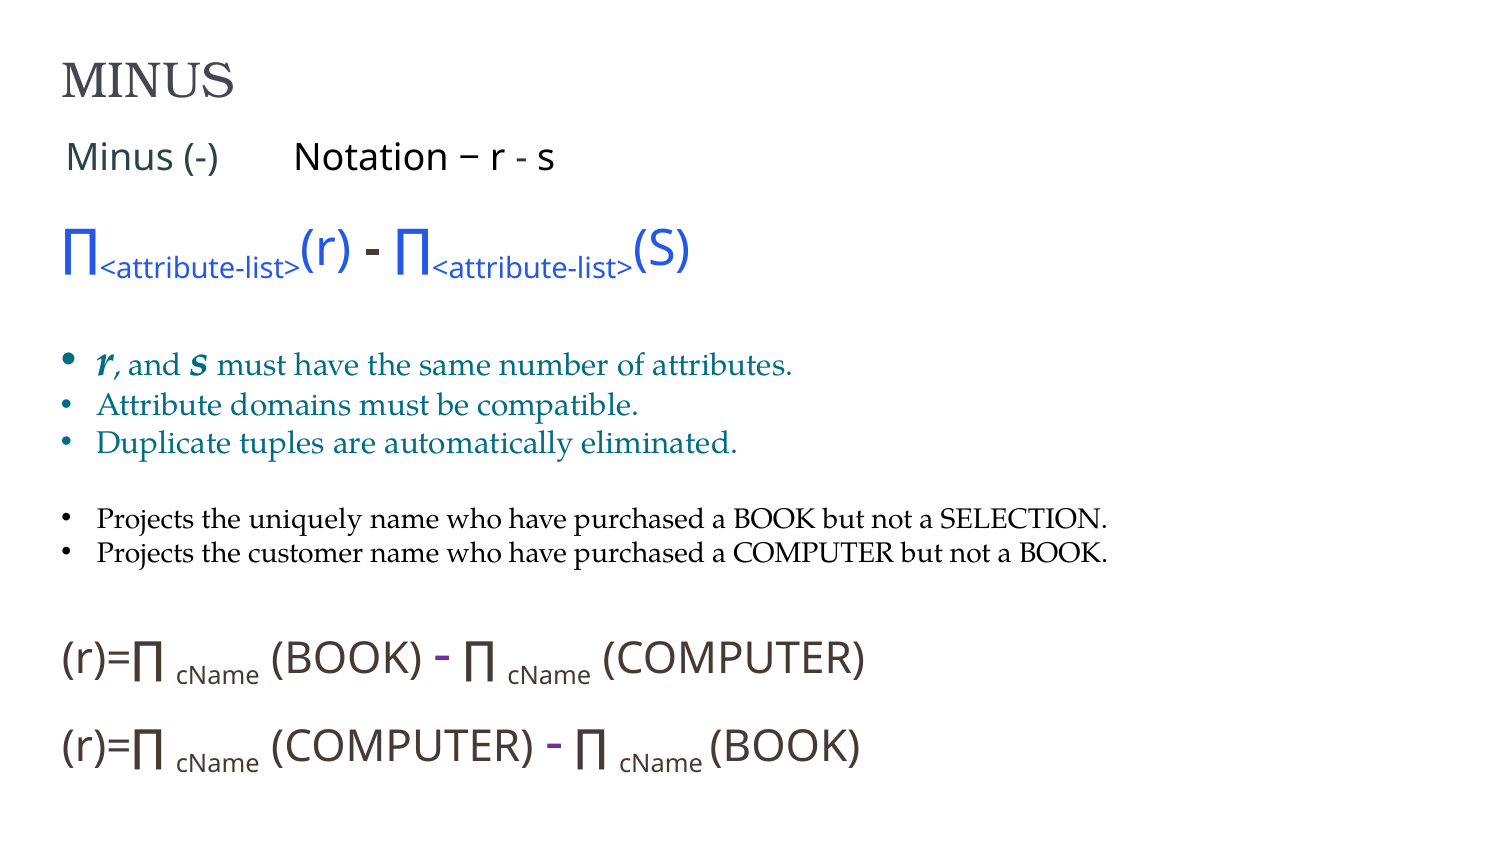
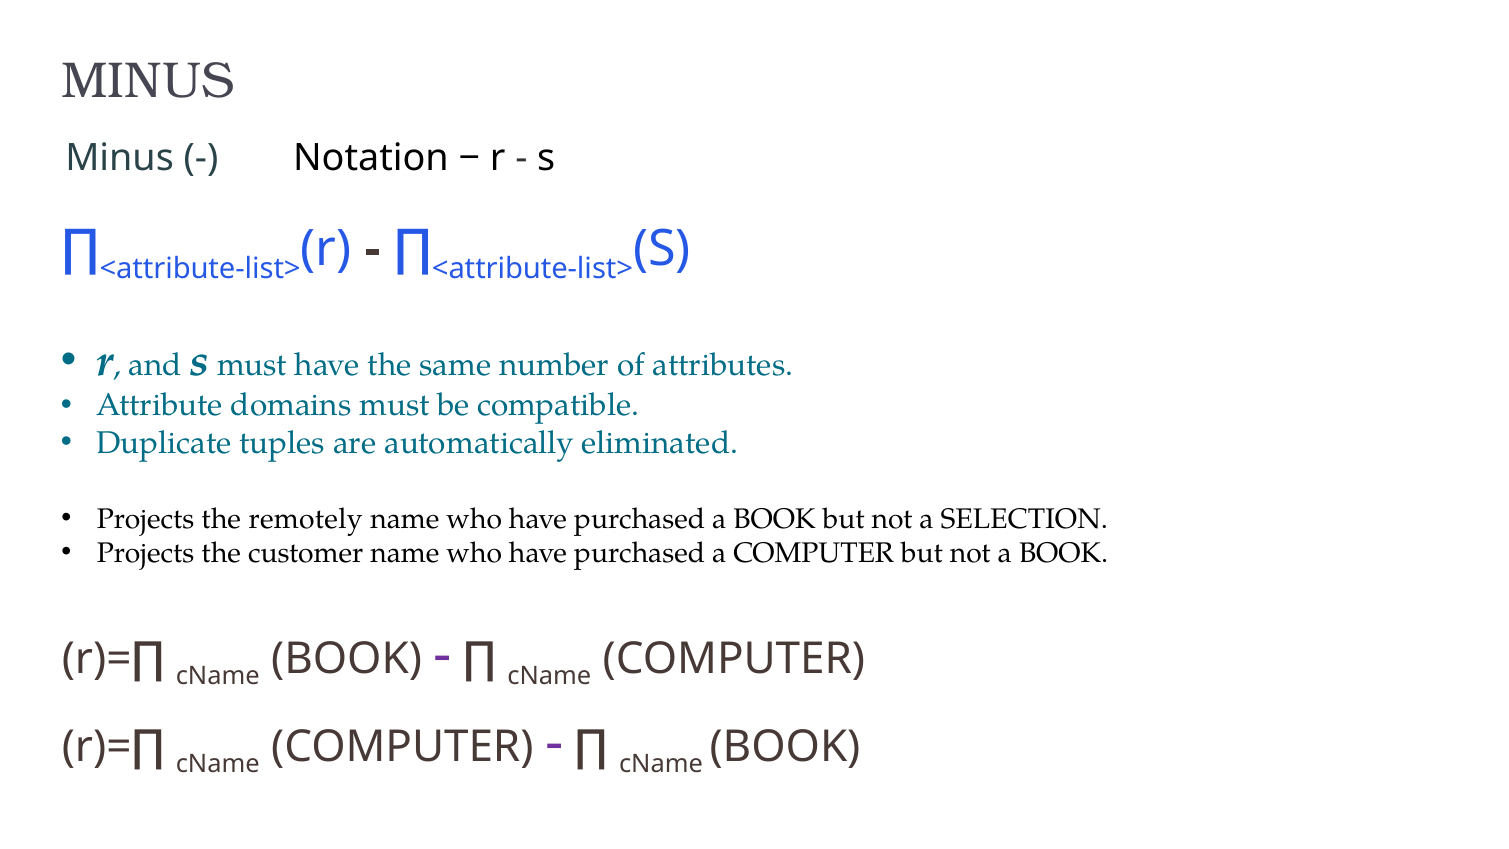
uniquely: uniquely -> remotely
